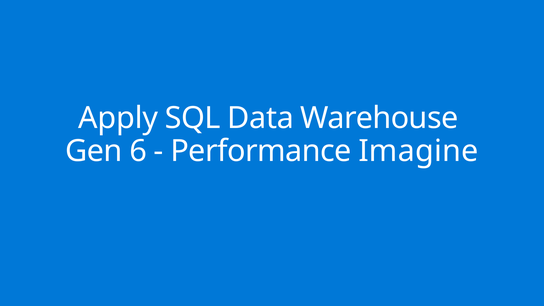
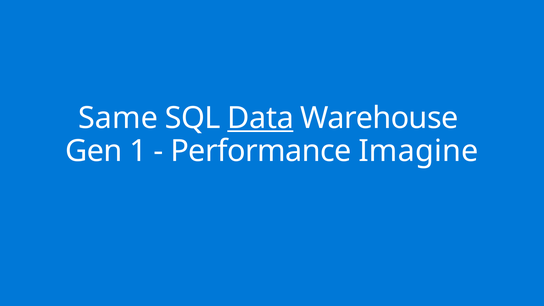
Apply: Apply -> Same
Data underline: none -> present
6: 6 -> 1
